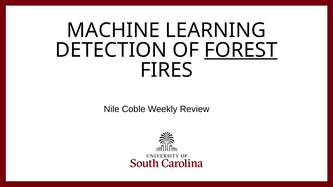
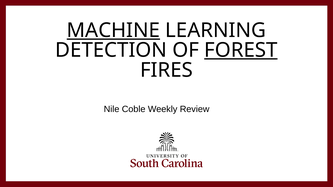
MACHINE underline: none -> present
